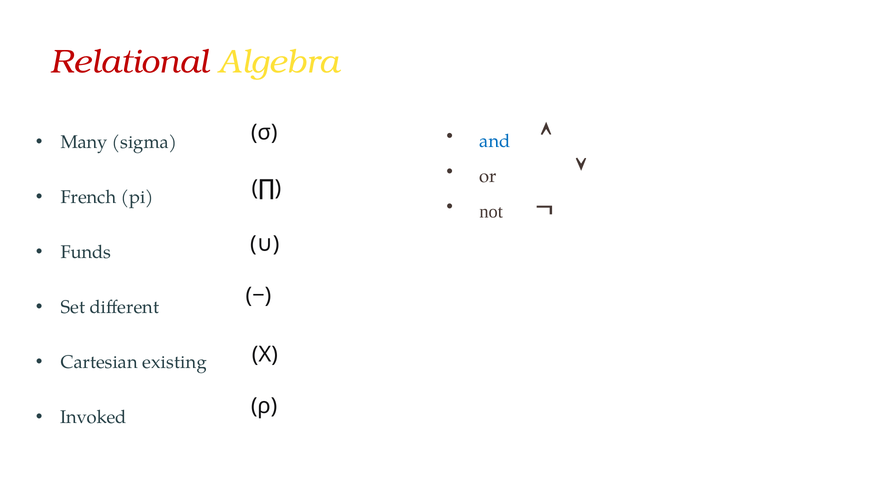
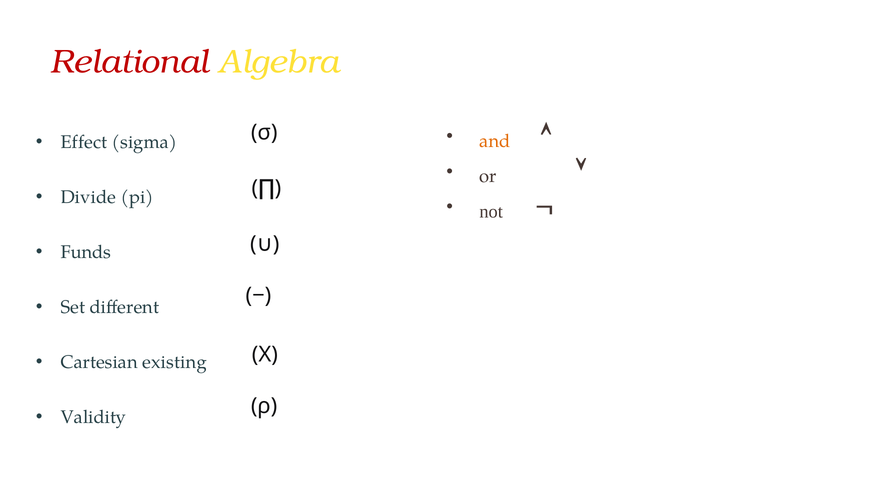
Many: Many -> Effect
and colour: blue -> orange
French: French -> Divide
Invoked: Invoked -> Validity
